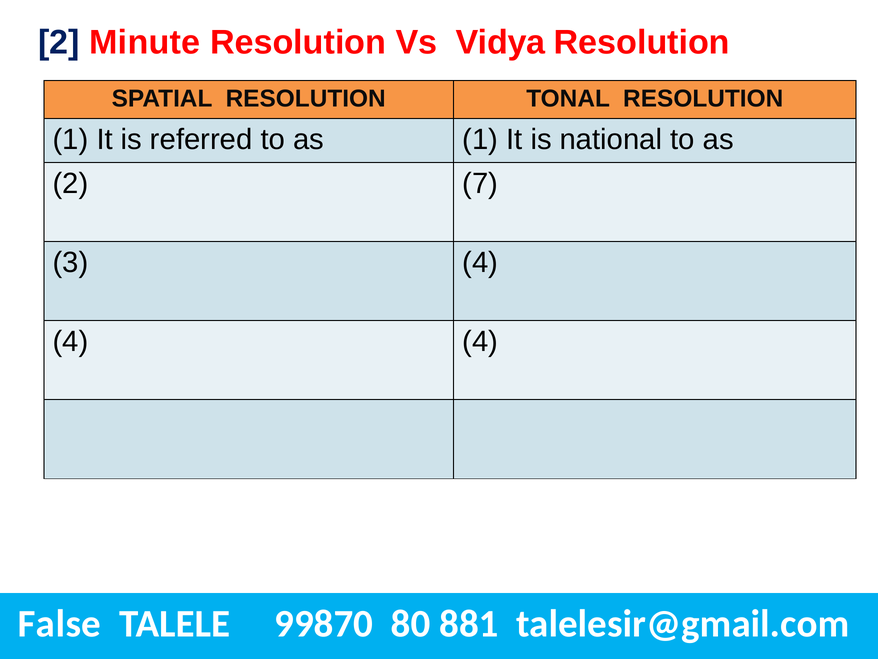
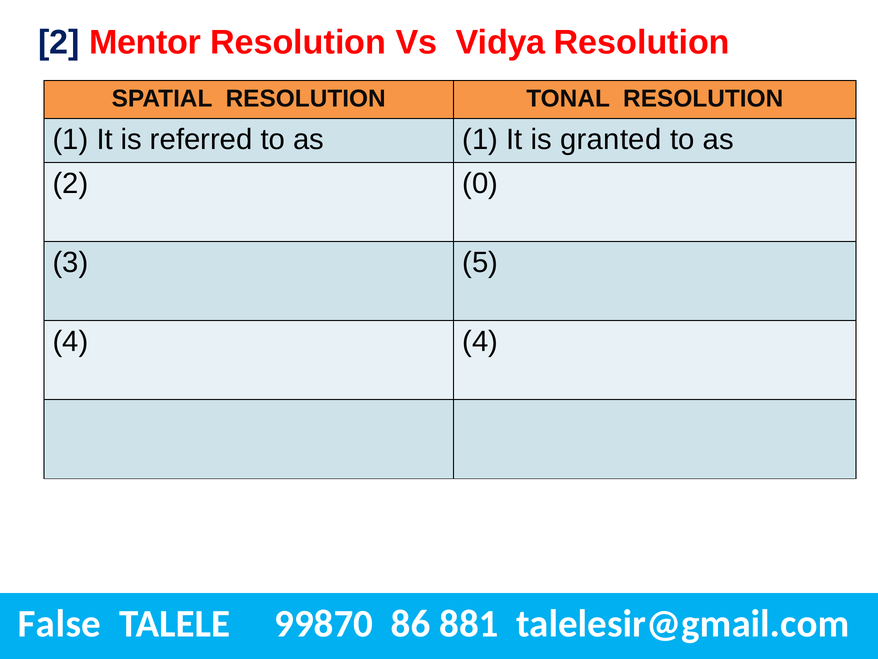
Minute: Minute -> Mentor
national: national -> granted
7: 7 -> 0
3 4: 4 -> 5
80: 80 -> 86
